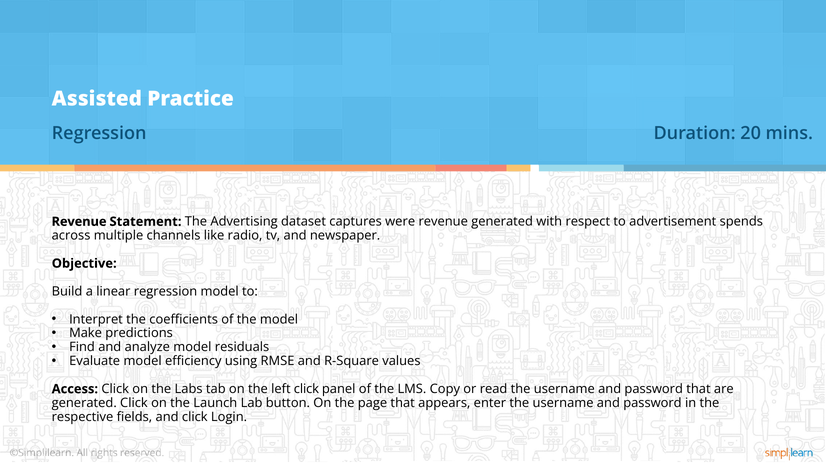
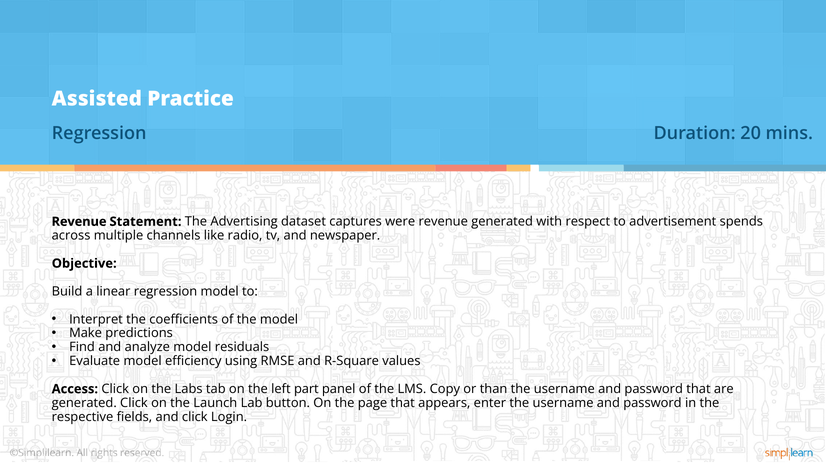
left click: click -> part
read: read -> than
